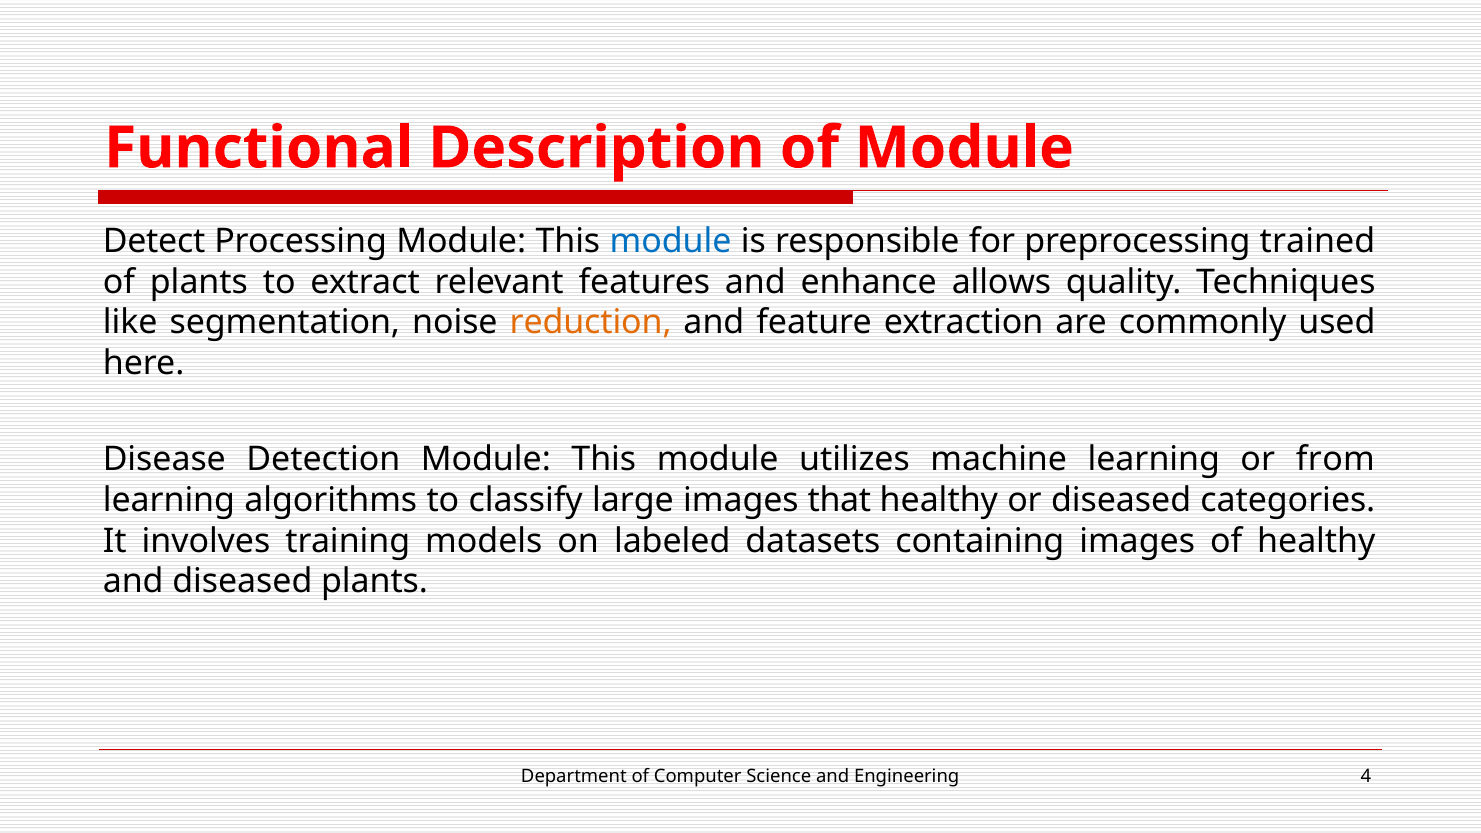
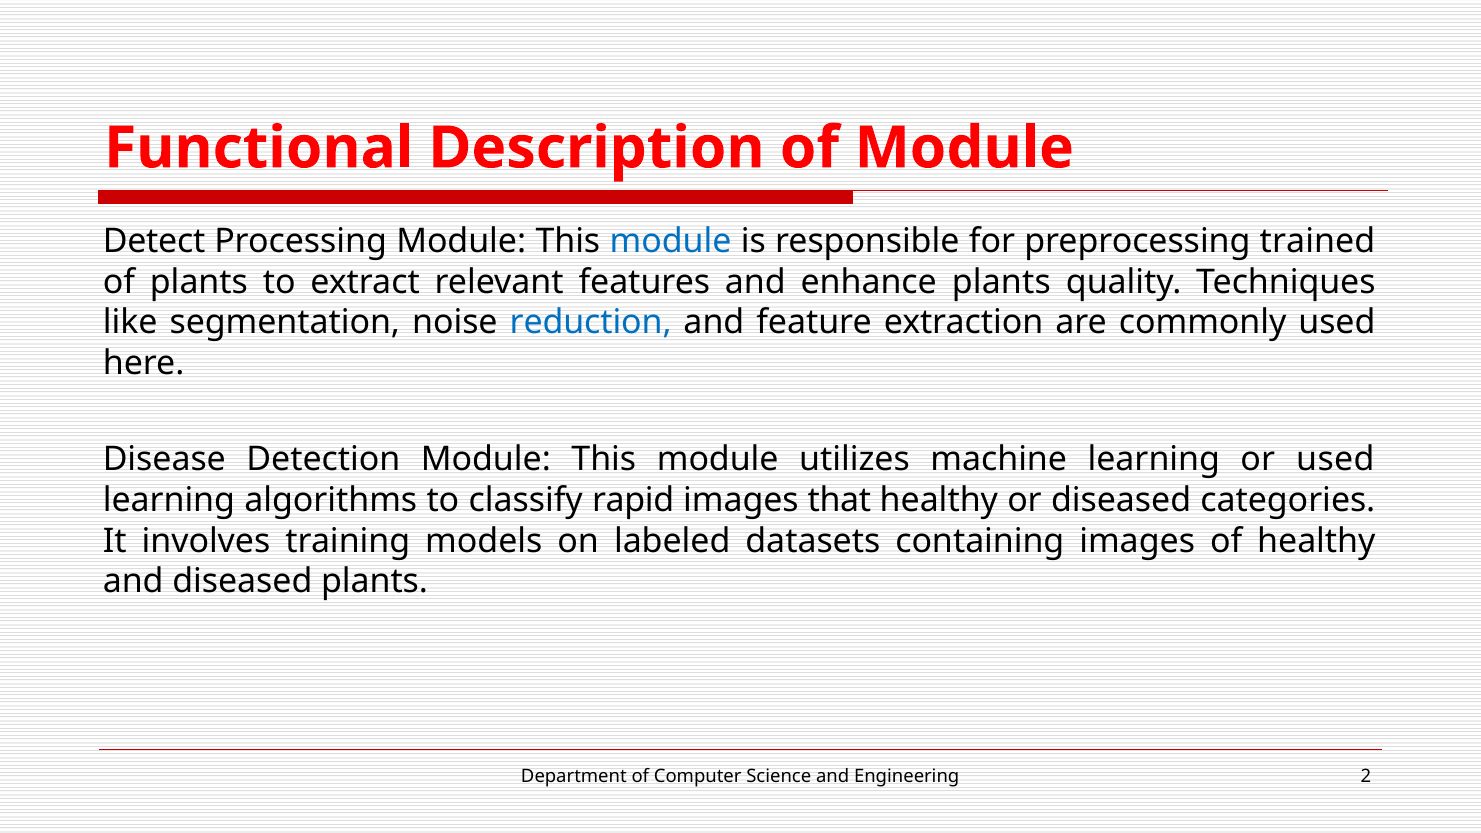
enhance allows: allows -> plants
reduction colour: orange -> blue
or from: from -> used
large: large -> rapid
4: 4 -> 2
